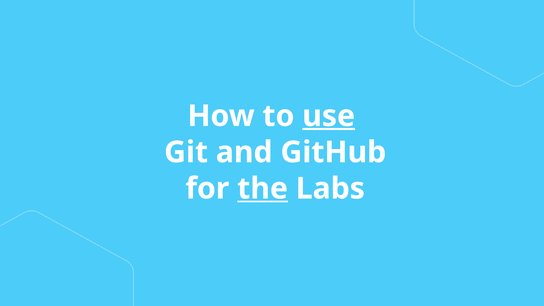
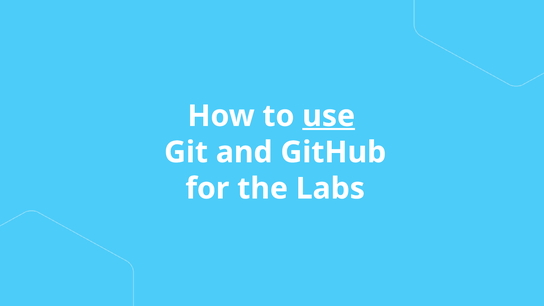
the underline: present -> none
